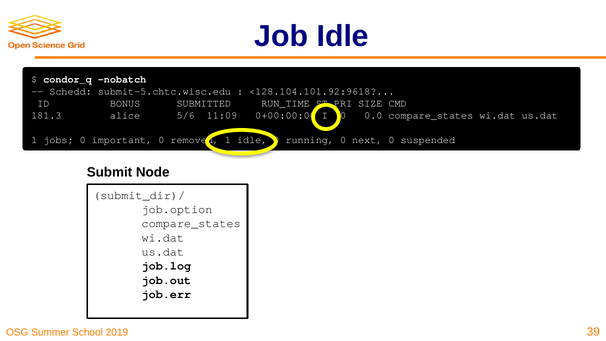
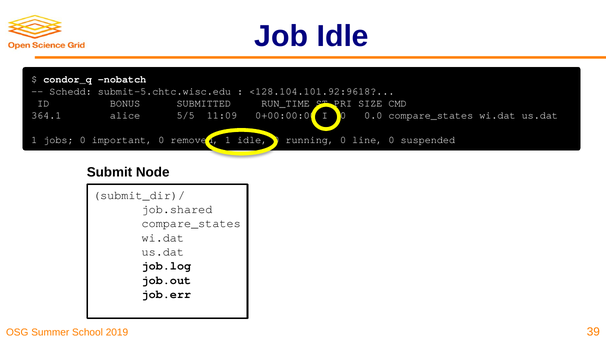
181.3: 181.3 -> 364.1
5/6: 5/6 -> 5/5
next: next -> line
job.option: job.option -> job.shared
